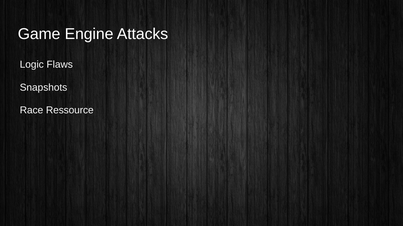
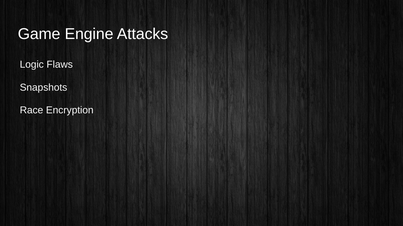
Ressource: Ressource -> Encryption
